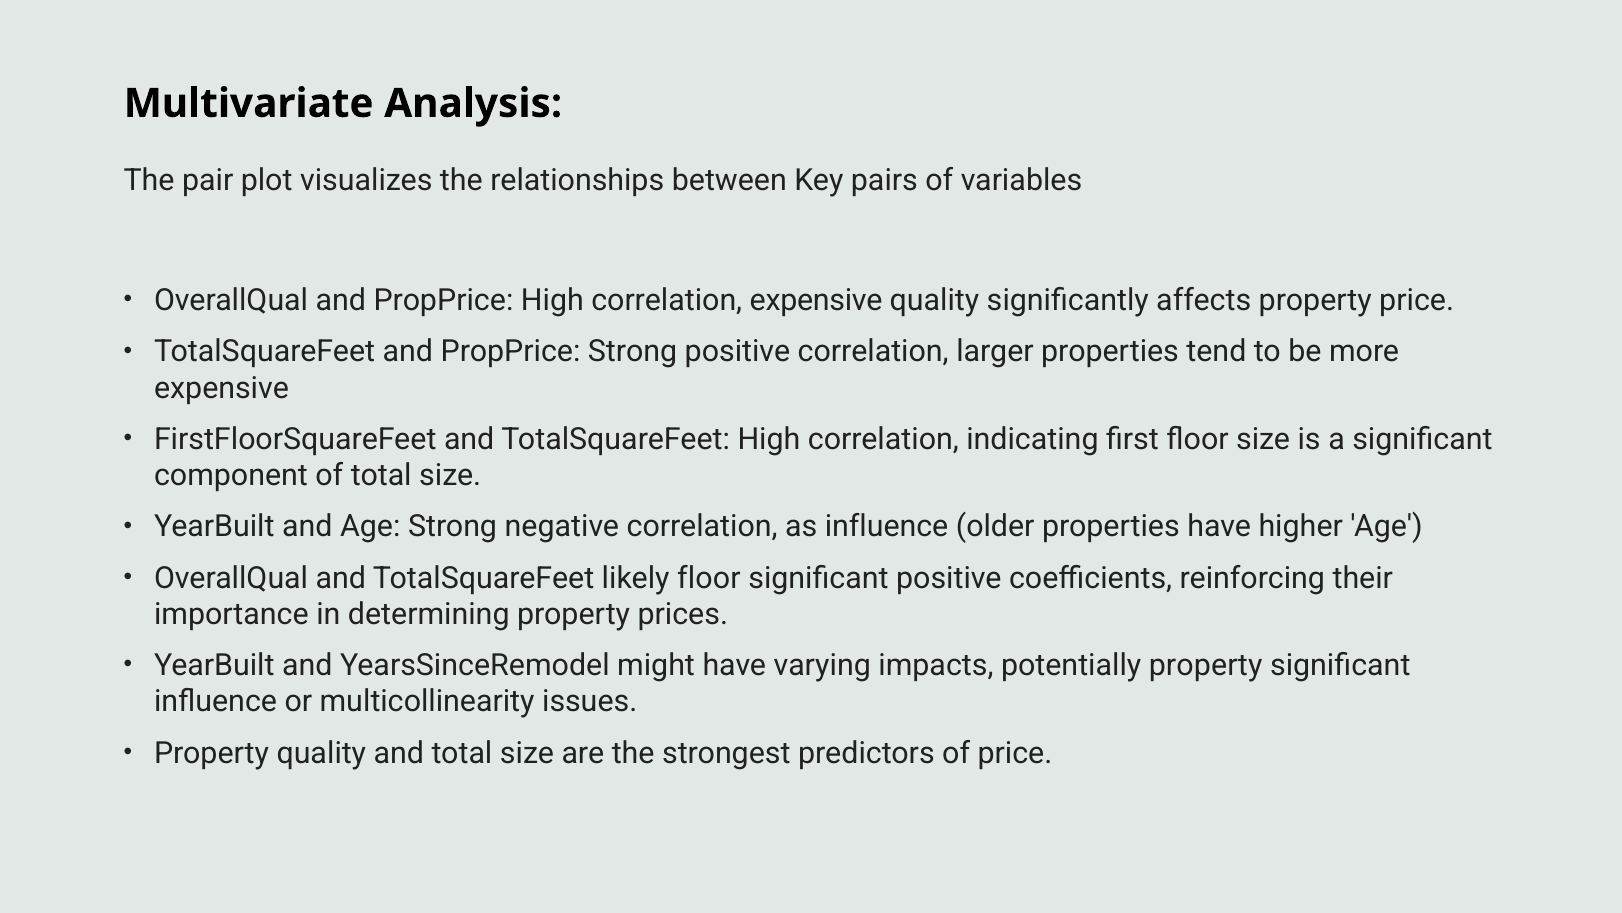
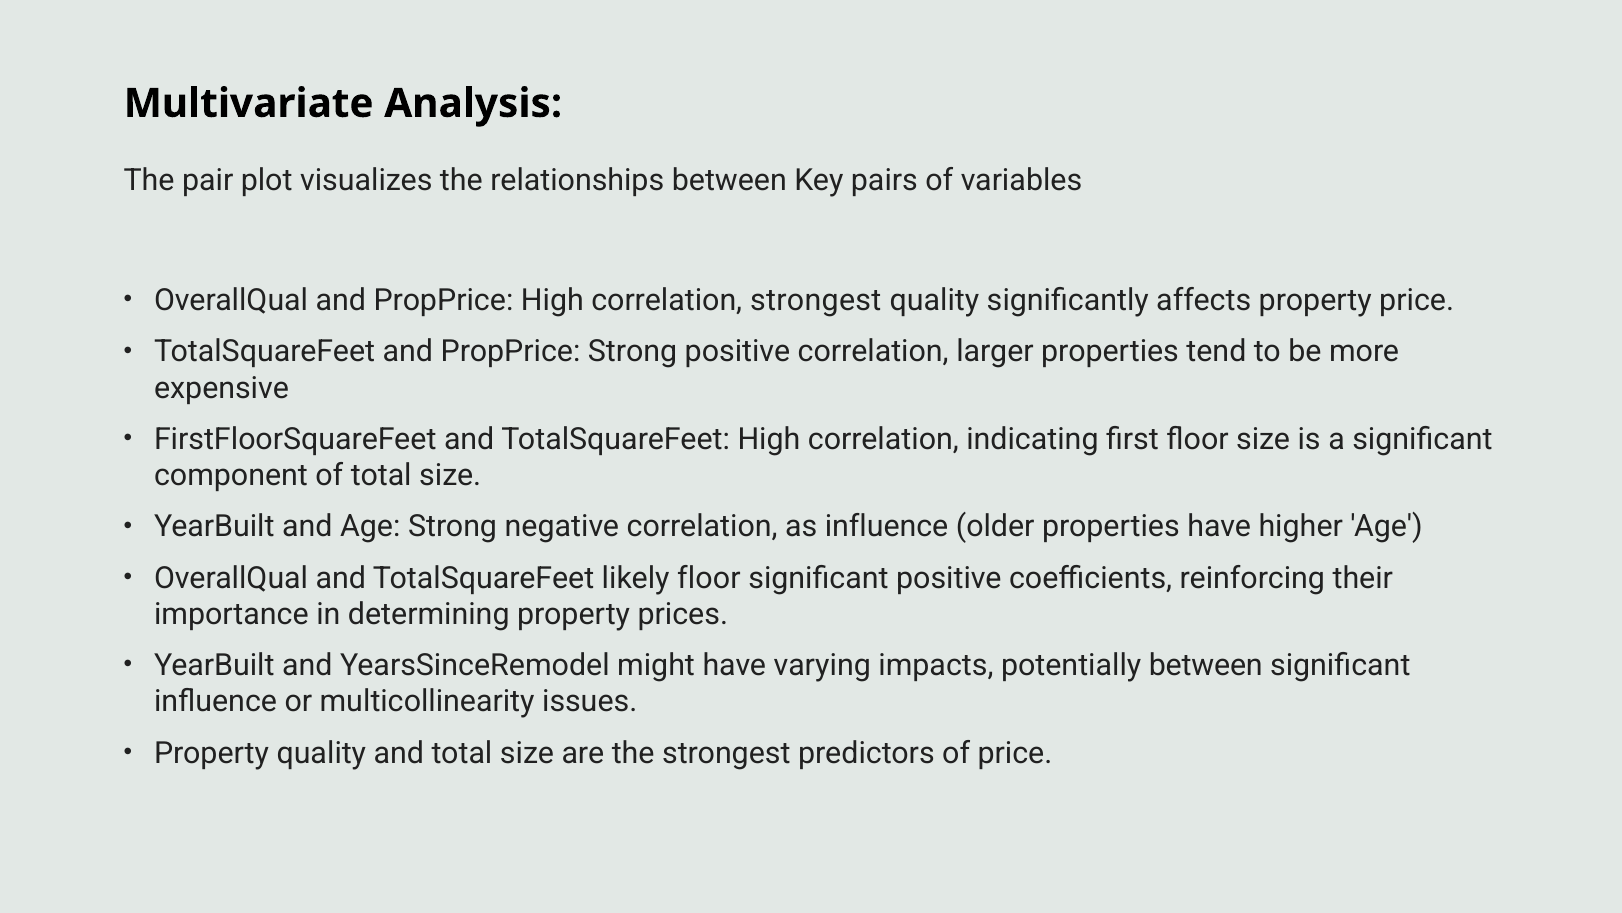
correlation expensive: expensive -> strongest
potentially property: property -> between
